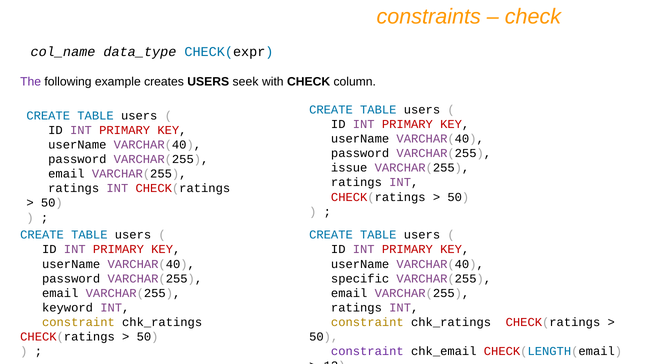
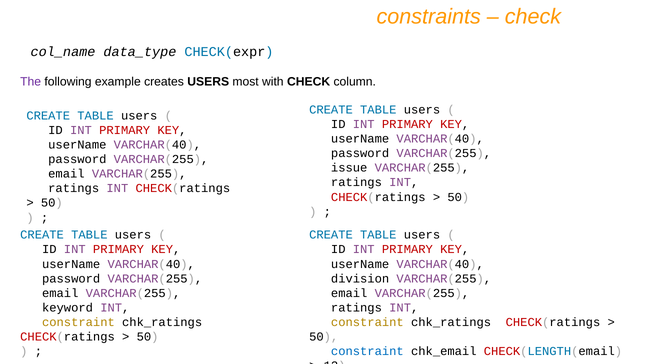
seek: seek -> most
specific: specific -> division
constraint at (367, 351) colour: purple -> blue
